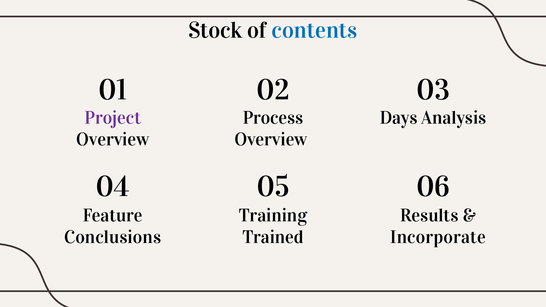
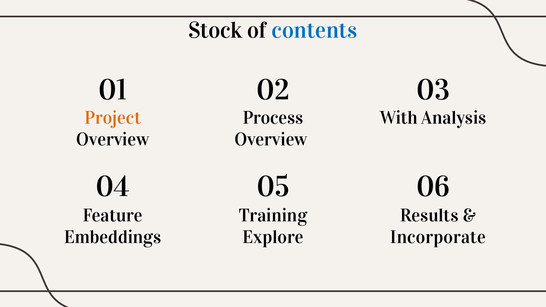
Project colour: purple -> orange
Days: Days -> With
Conclusions: Conclusions -> Embeddings
Trained: Trained -> Explore
